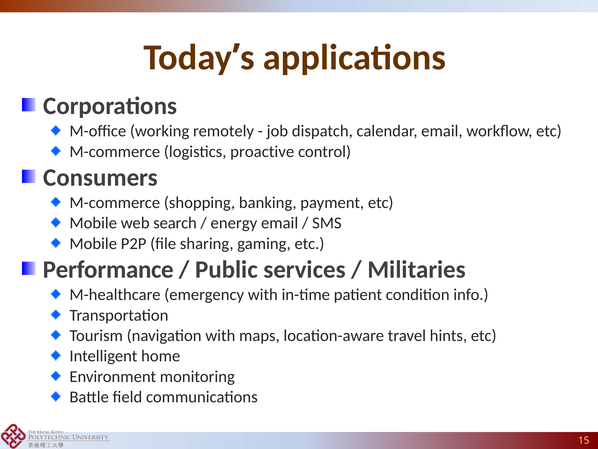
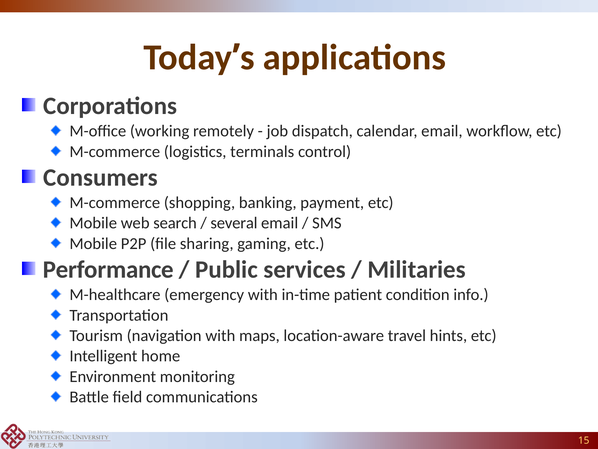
proactive: proactive -> terminals
energy: energy -> several
